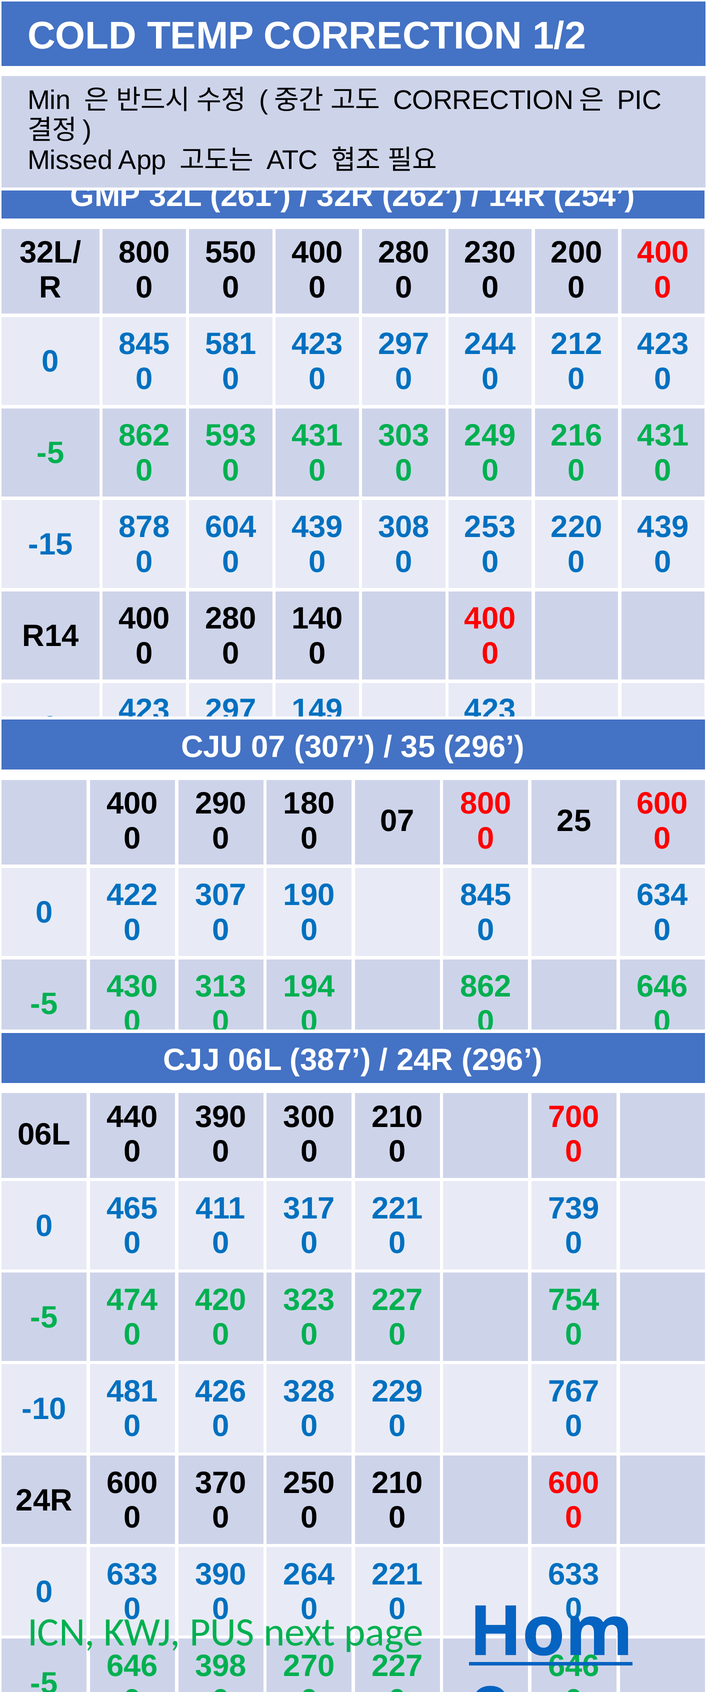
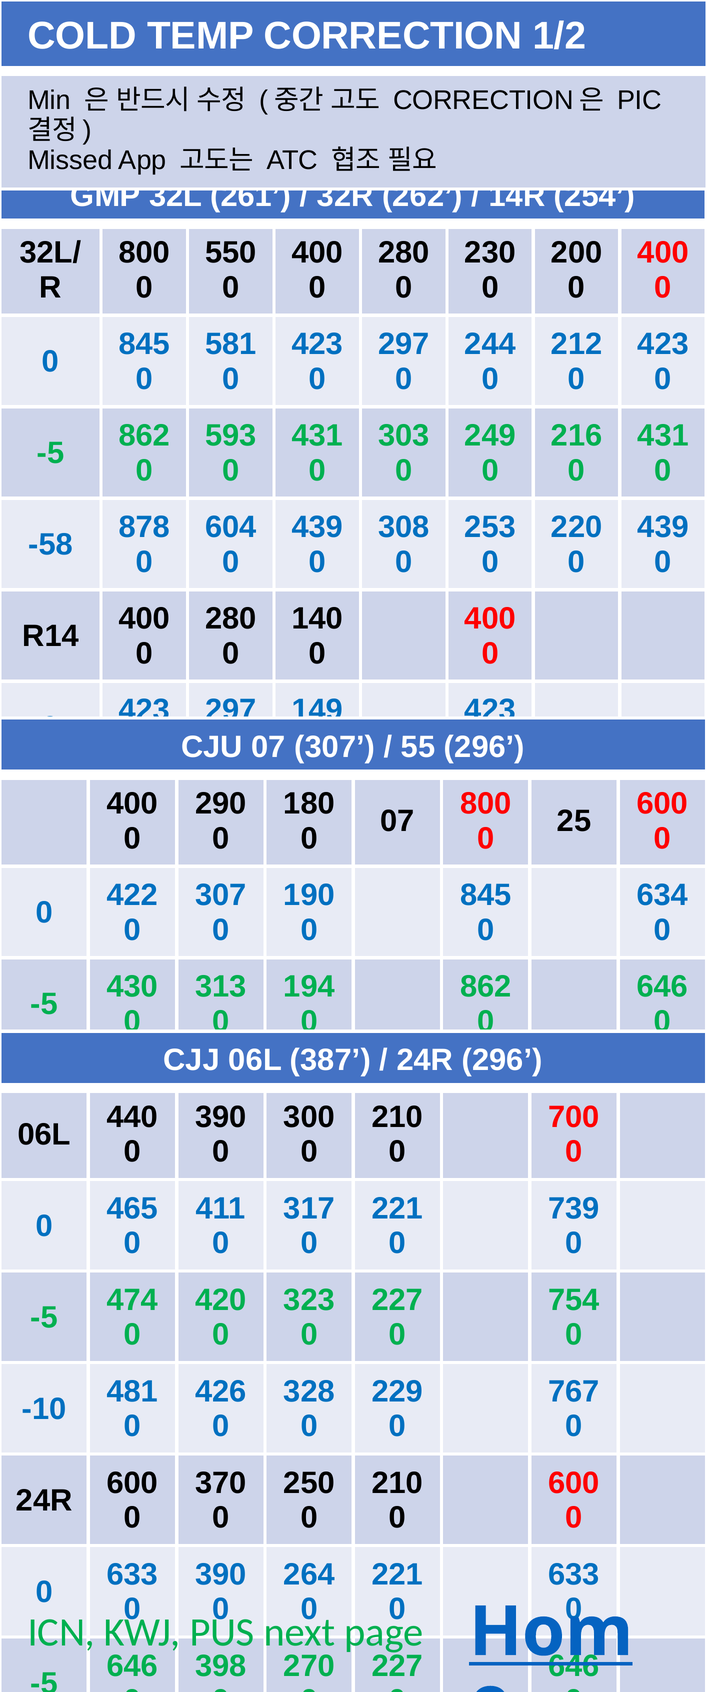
-15: -15 -> -58
35: 35 -> 55
